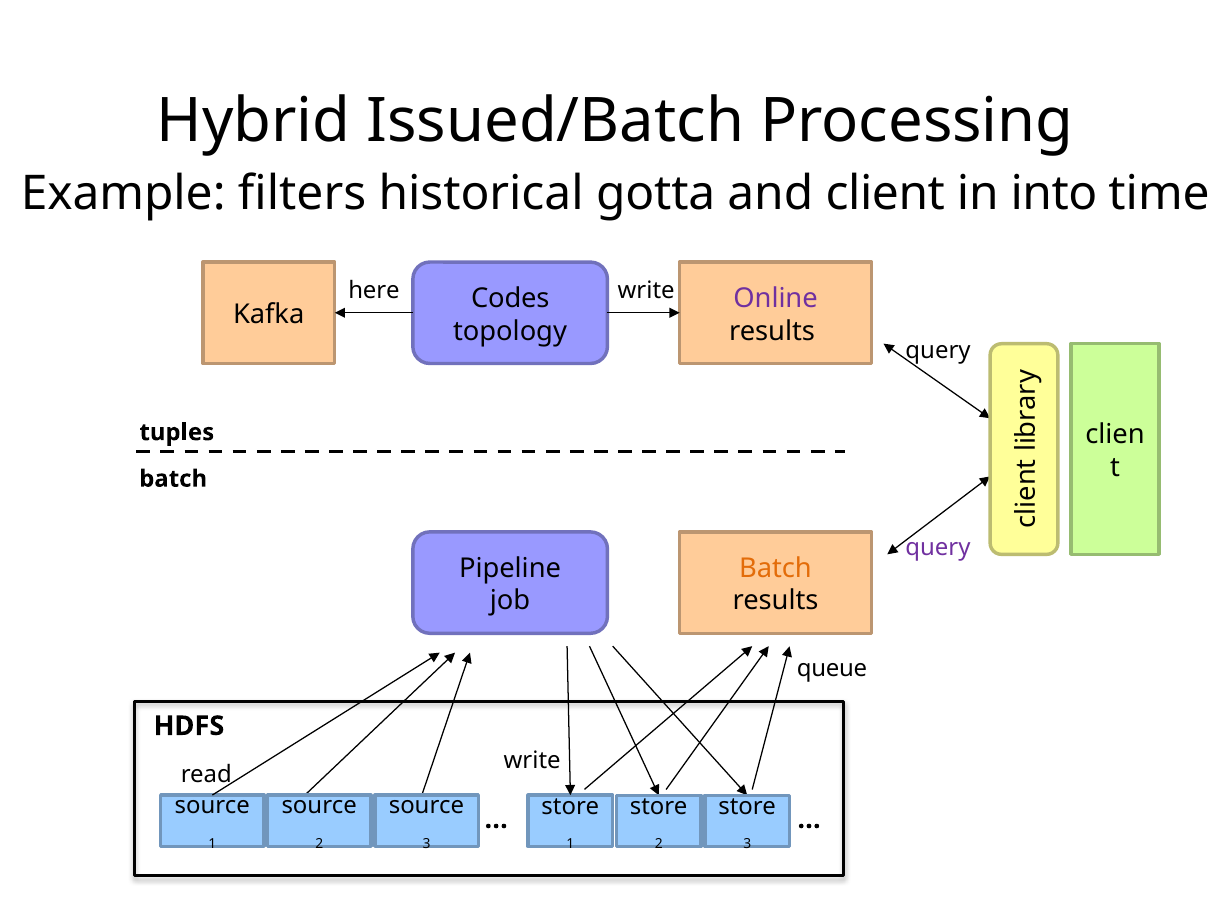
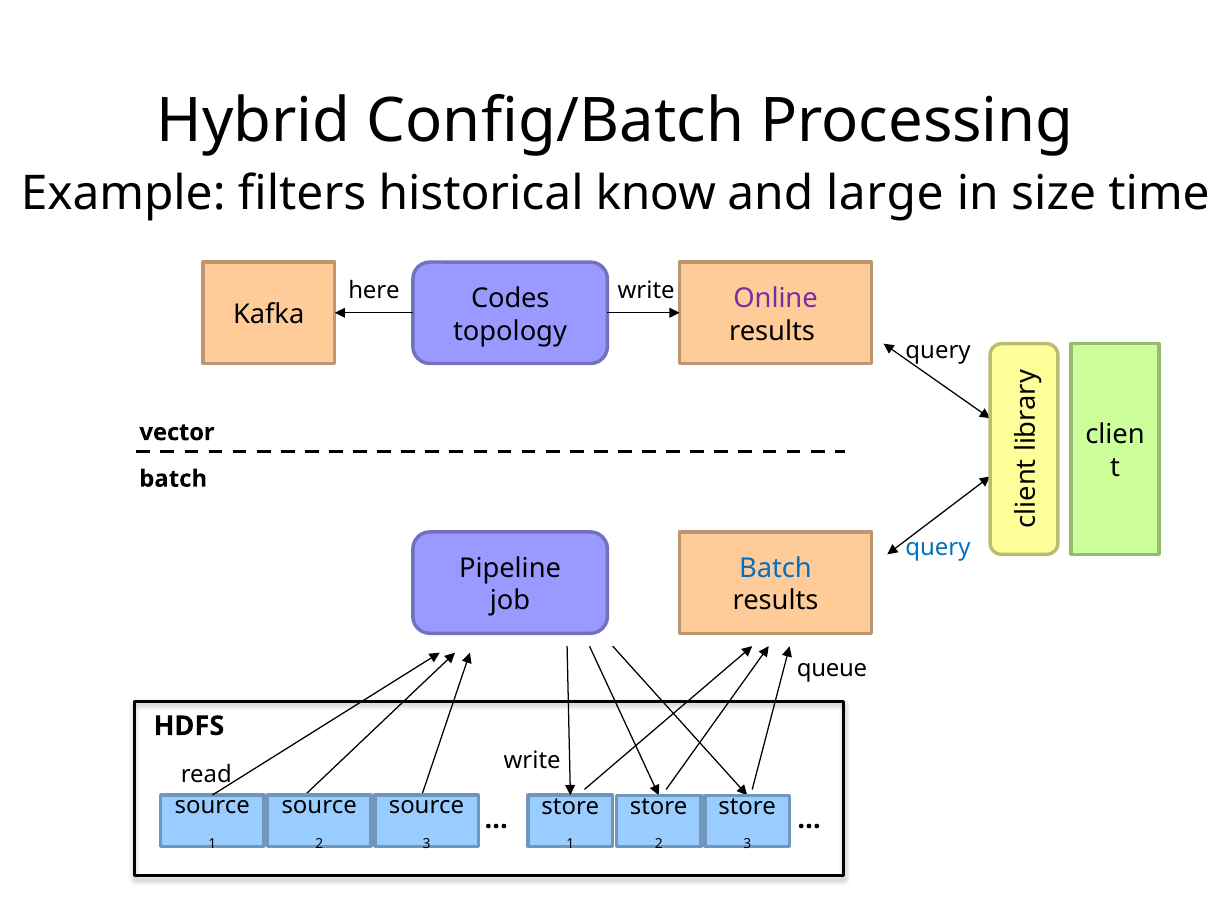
Issued/Batch: Issued/Batch -> Config/Batch
gotta: gotta -> know
client: client -> large
into: into -> size
tuples: tuples -> vector
query at (938, 548) colour: purple -> blue
Batch at (775, 568) colour: orange -> blue
